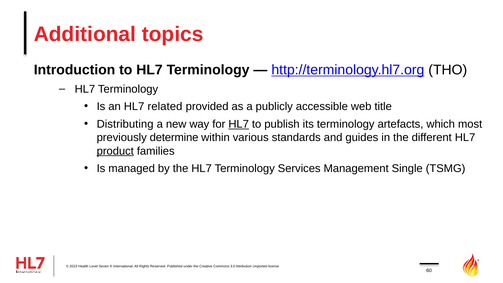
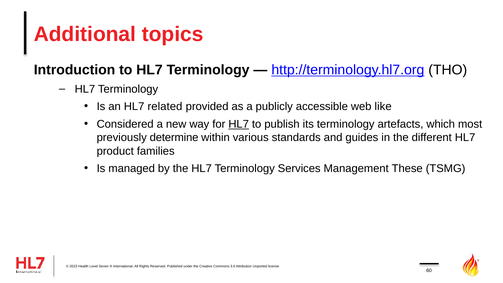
title: title -> like
Distributing: Distributing -> Considered
product underline: present -> none
Single: Single -> These
